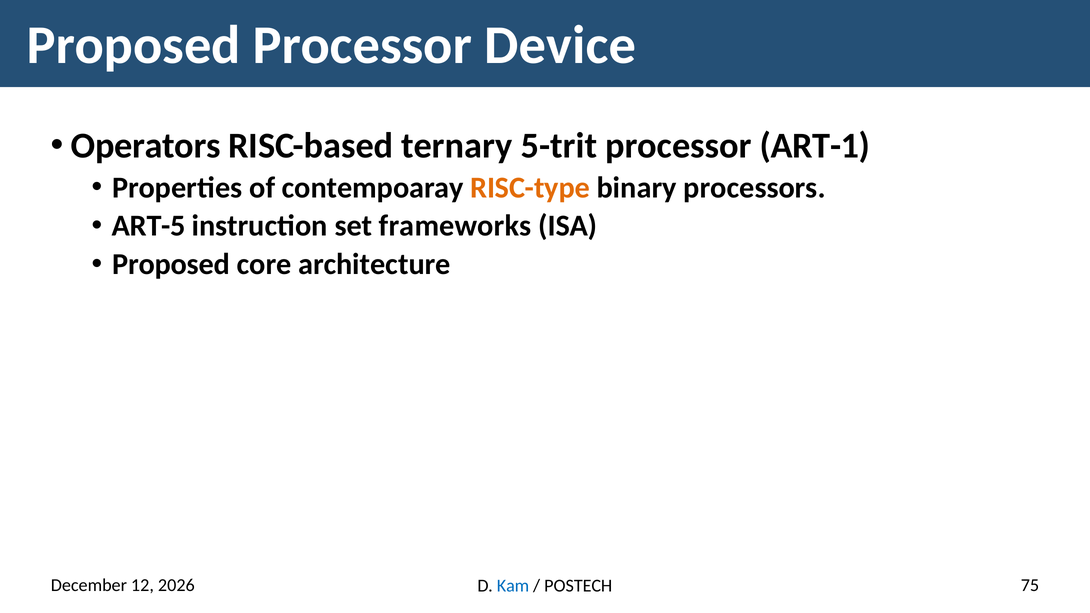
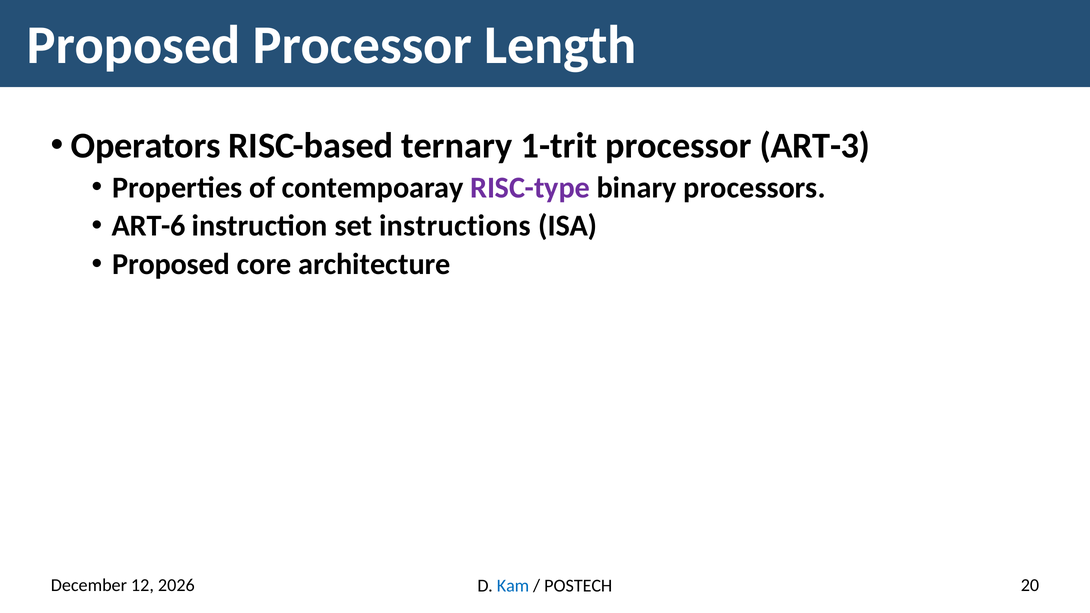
Device: Device -> Length
5-trit: 5-trit -> 1-trit
ART-1: ART-1 -> ART-3
RISC-type colour: orange -> purple
ART-5: ART-5 -> ART-6
frameworks: frameworks -> instructions
75: 75 -> 20
